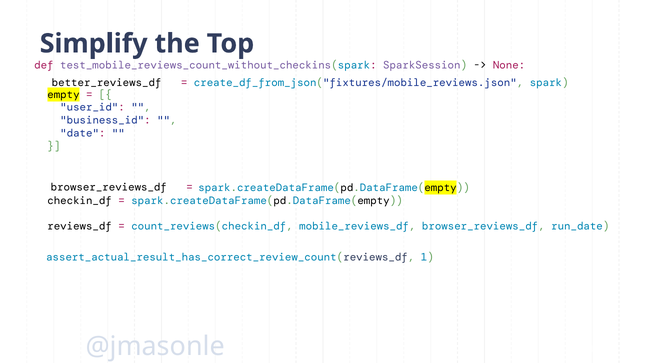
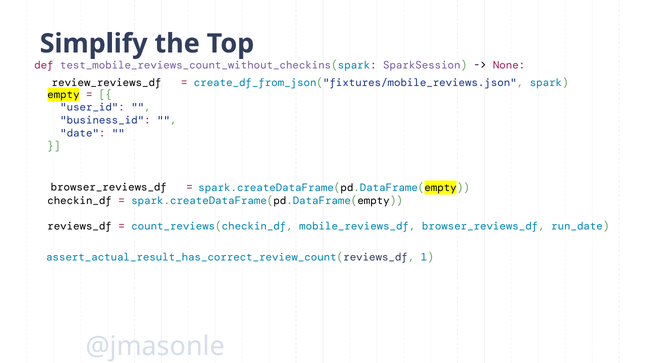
better_reviews_df: better_reviews_df -> review_reviews_df
